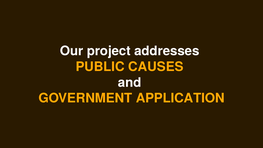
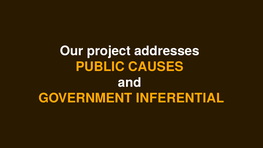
APPLICATION: APPLICATION -> INFERENTIAL
